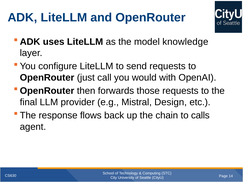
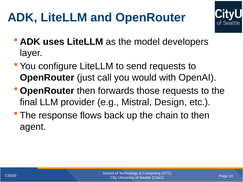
knowledge: knowledge -> developers
to calls: calls -> then
